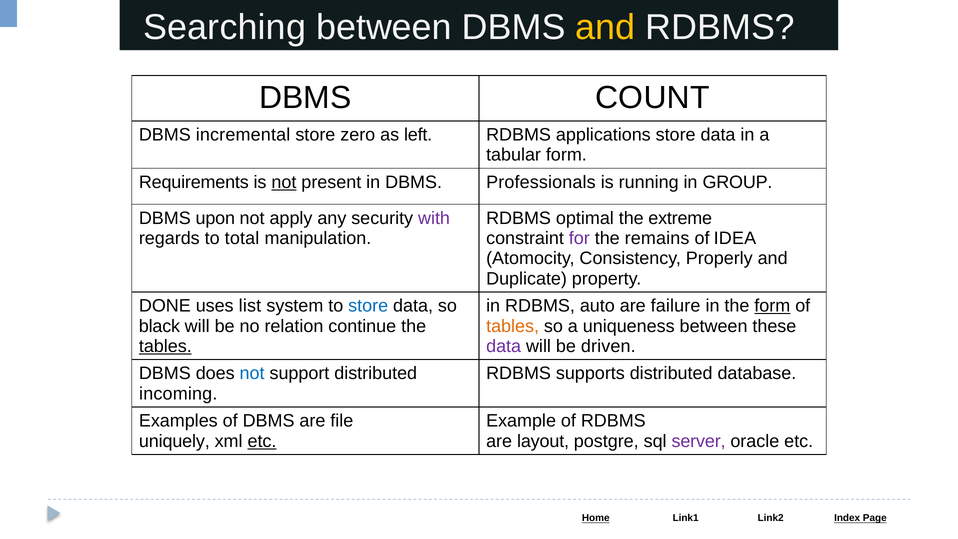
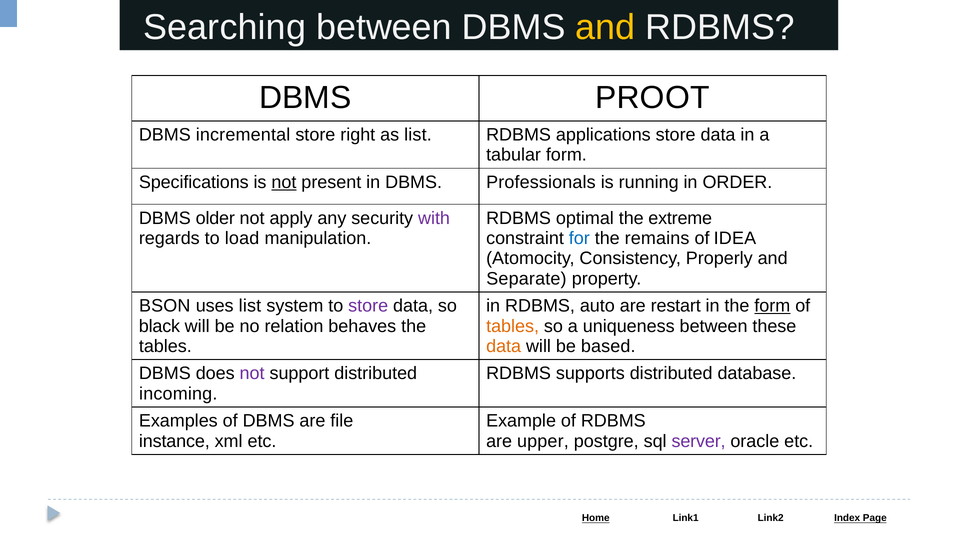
COUNT: COUNT -> PROOT
zero: zero -> right
as left: left -> list
Requirements: Requirements -> Specifications
GROUP: GROUP -> ORDER
upon: upon -> older
total: total -> load
for colour: purple -> blue
Duplicate: Duplicate -> Separate
DONE: DONE -> BSON
store at (368, 306) colour: blue -> purple
failure: failure -> restart
continue: continue -> behaves
tables at (165, 346) underline: present -> none
data at (504, 346) colour: purple -> orange
driven: driven -> based
not at (252, 373) colour: blue -> purple
uniquely: uniquely -> instance
etc at (262, 441) underline: present -> none
layout: layout -> upper
